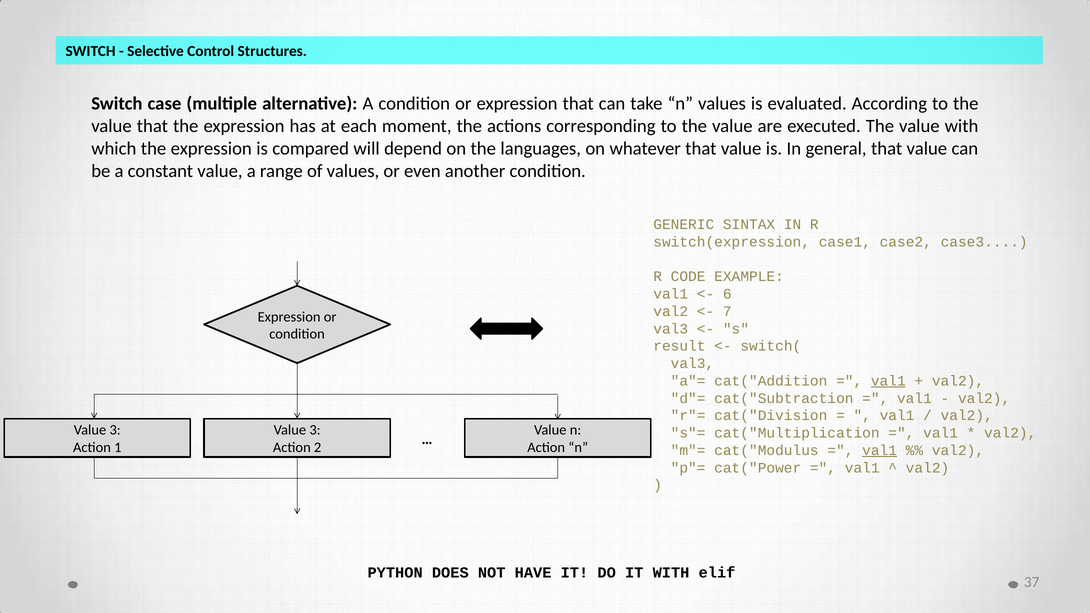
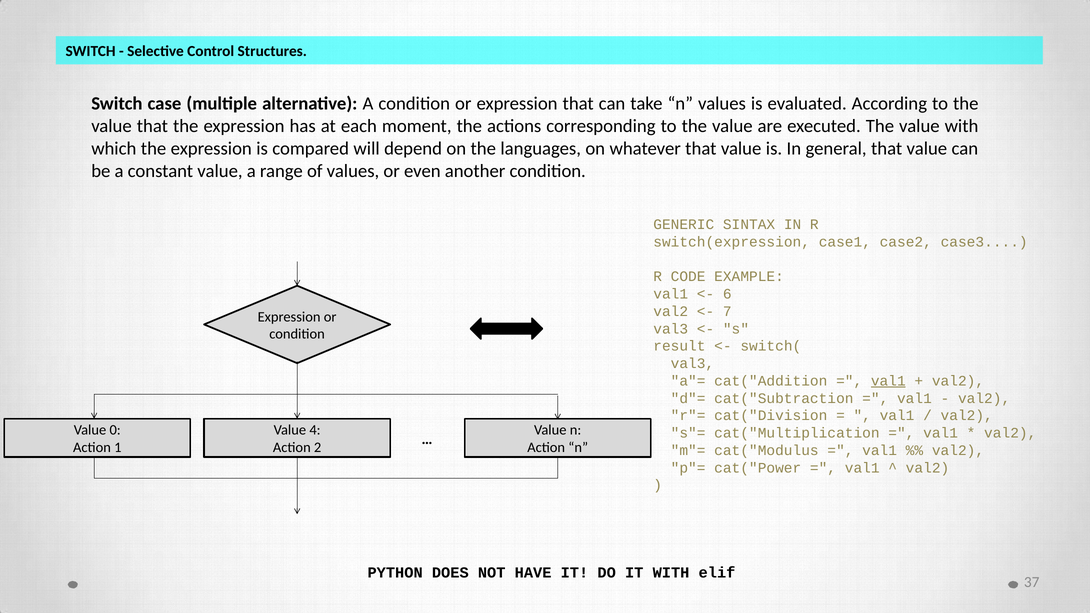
3 at (115, 430): 3 -> 0
3 at (315, 430): 3 -> 4
val1 at (880, 450) underline: present -> none
